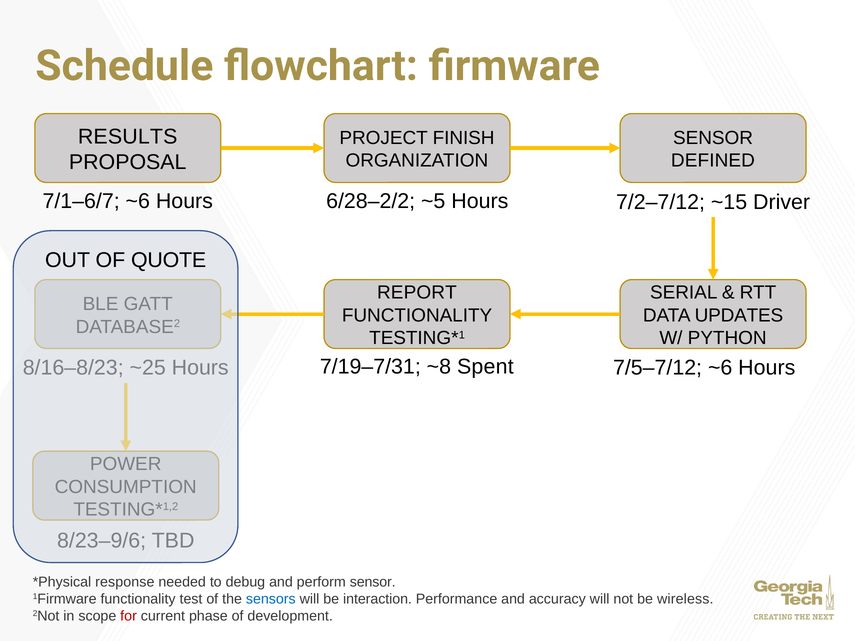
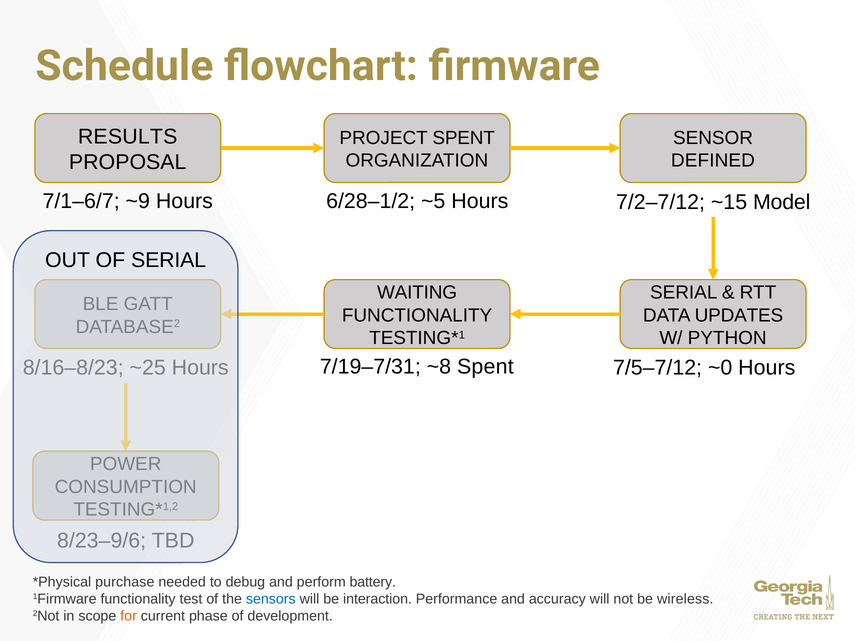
PROJECT FINISH: FINISH -> SPENT
7/1–6/7 ~6: ~6 -> ~9
6/28–2/2: 6/28–2/2 -> 6/28–1/2
Driver: Driver -> Model
OF QUOTE: QUOTE -> SERIAL
REPORT: REPORT -> WAITING
7/5–7/12 ~6: ~6 -> ~0
response: response -> purchase
perform sensor: sensor -> battery
for colour: red -> orange
